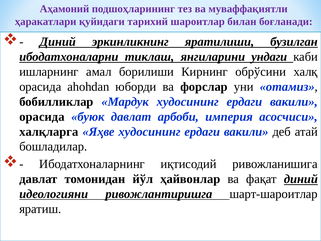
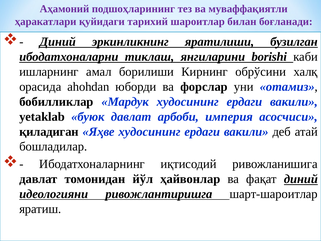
ундаги: ундаги -> borishi
орасида at (42, 117): орасида -> yetaklab
халқларга: халқларга -> қиладиган
